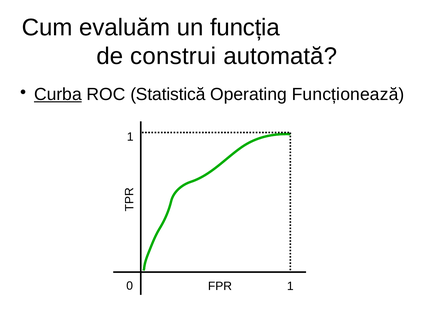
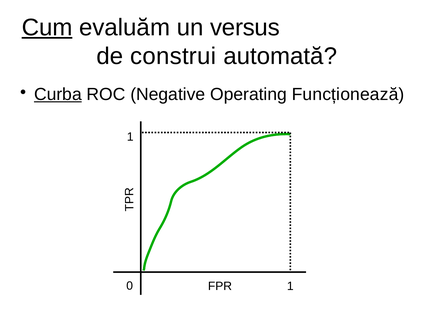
Cum underline: none -> present
funcția: funcția -> versus
Statistică: Statistică -> Negative
